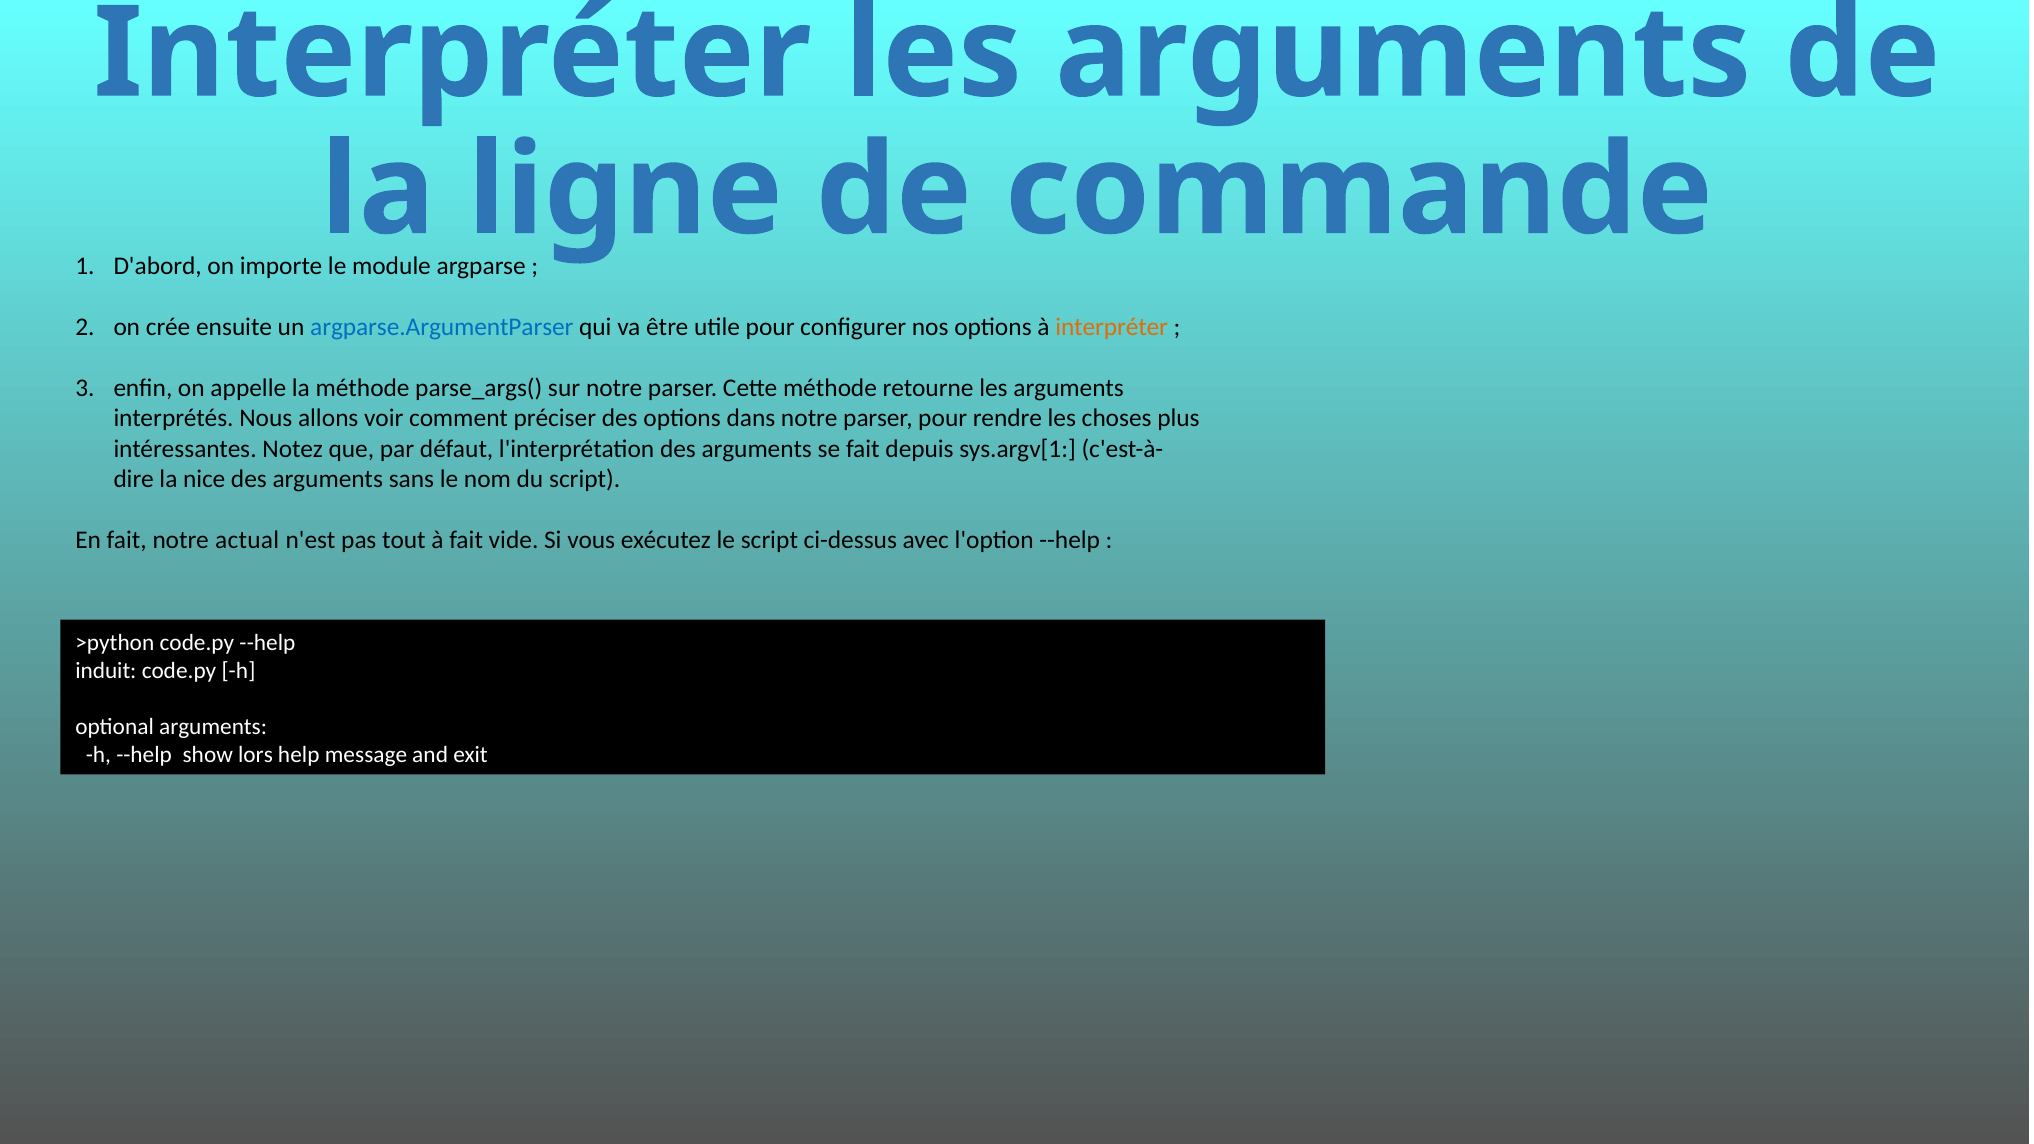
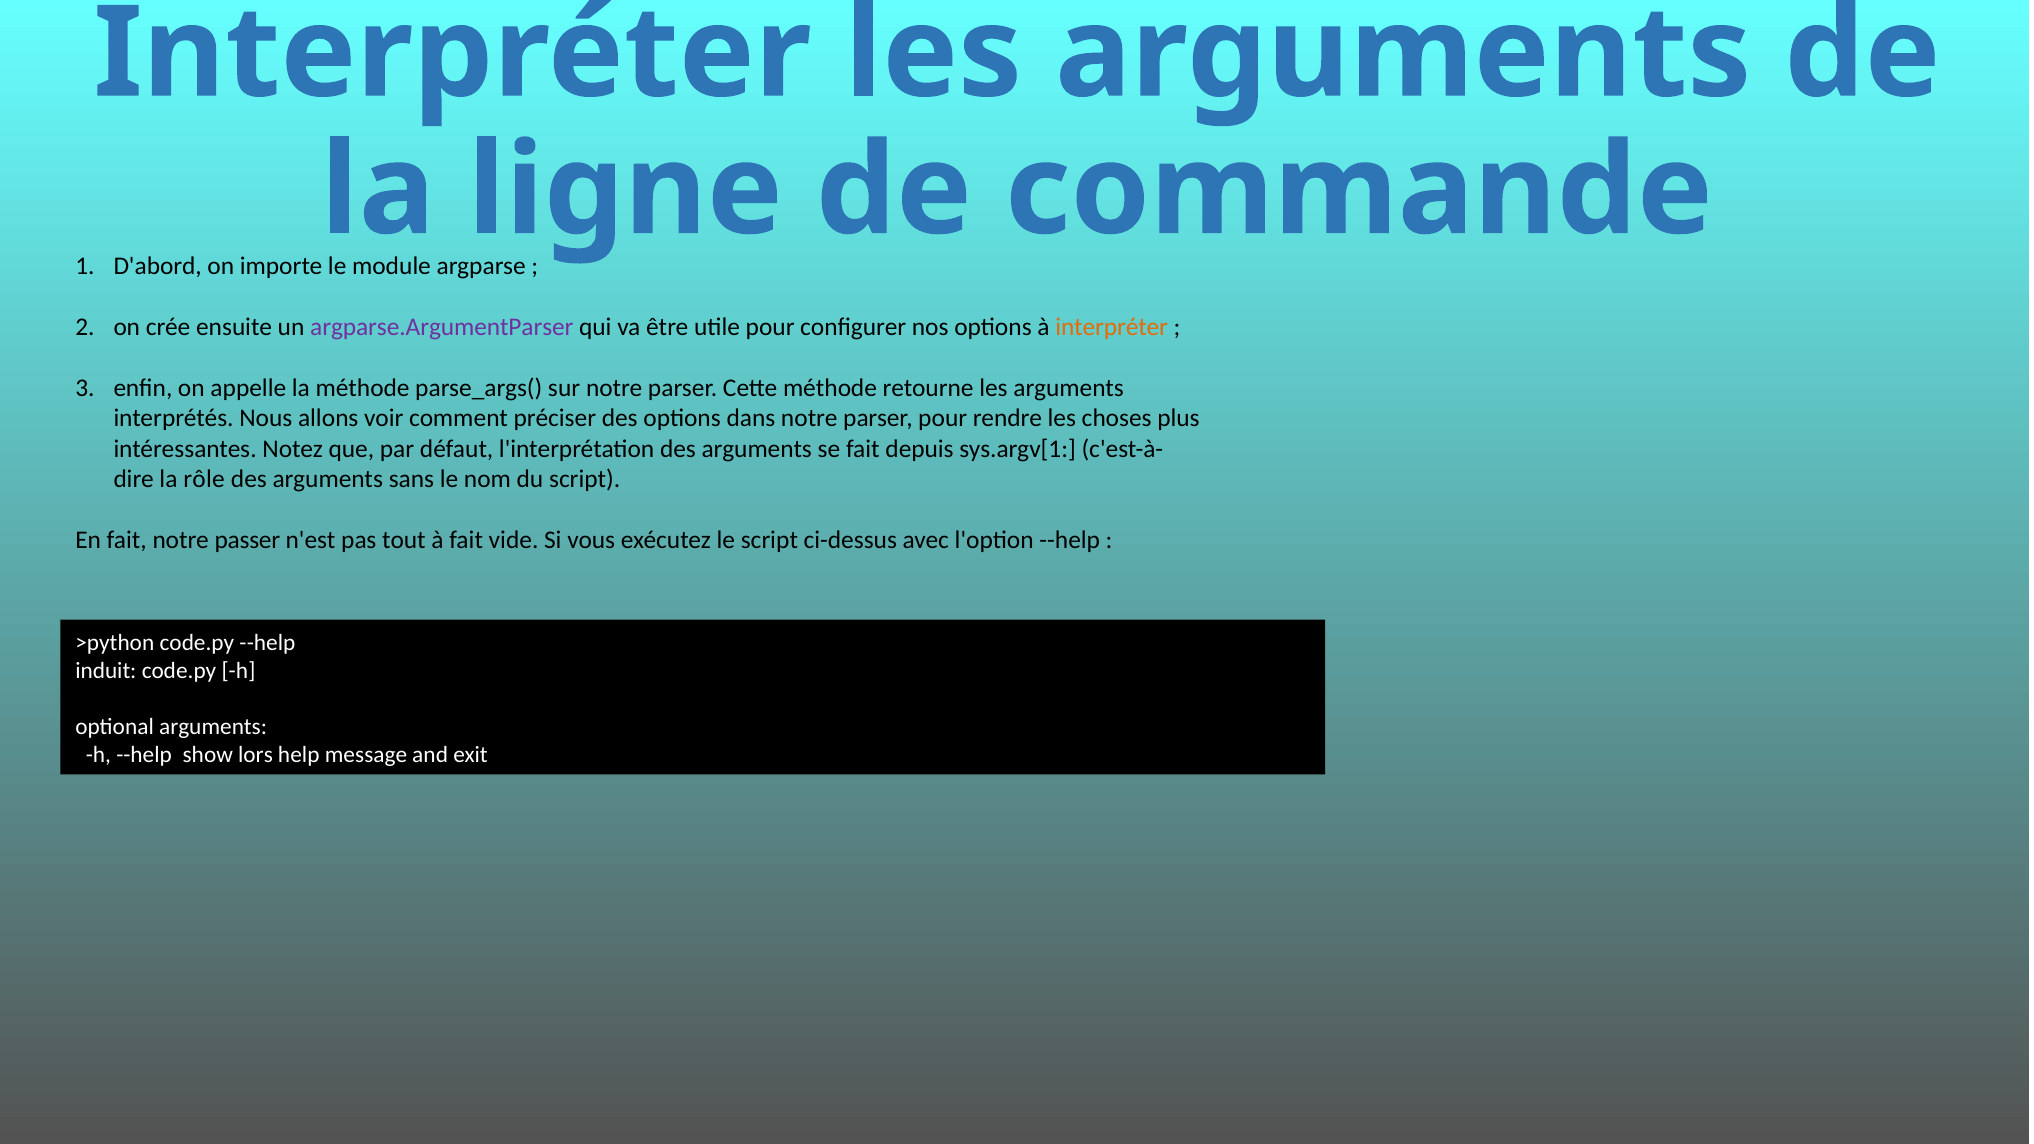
argparse.ArgumentParser colour: blue -> purple
nice: nice -> rôle
actual: actual -> passer
